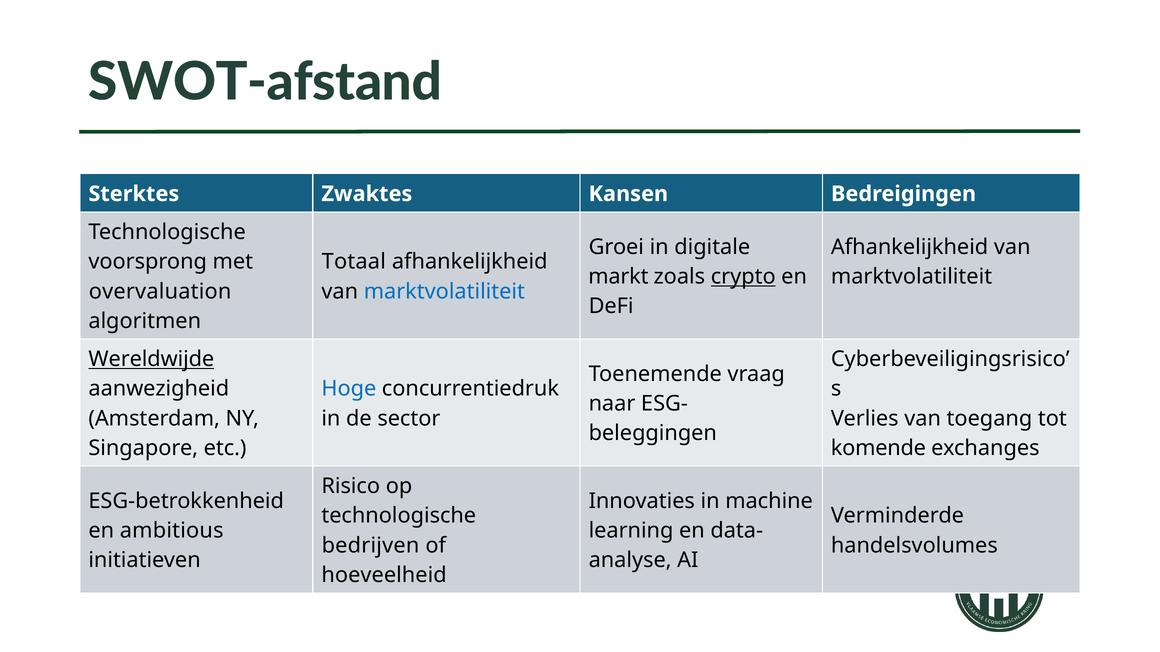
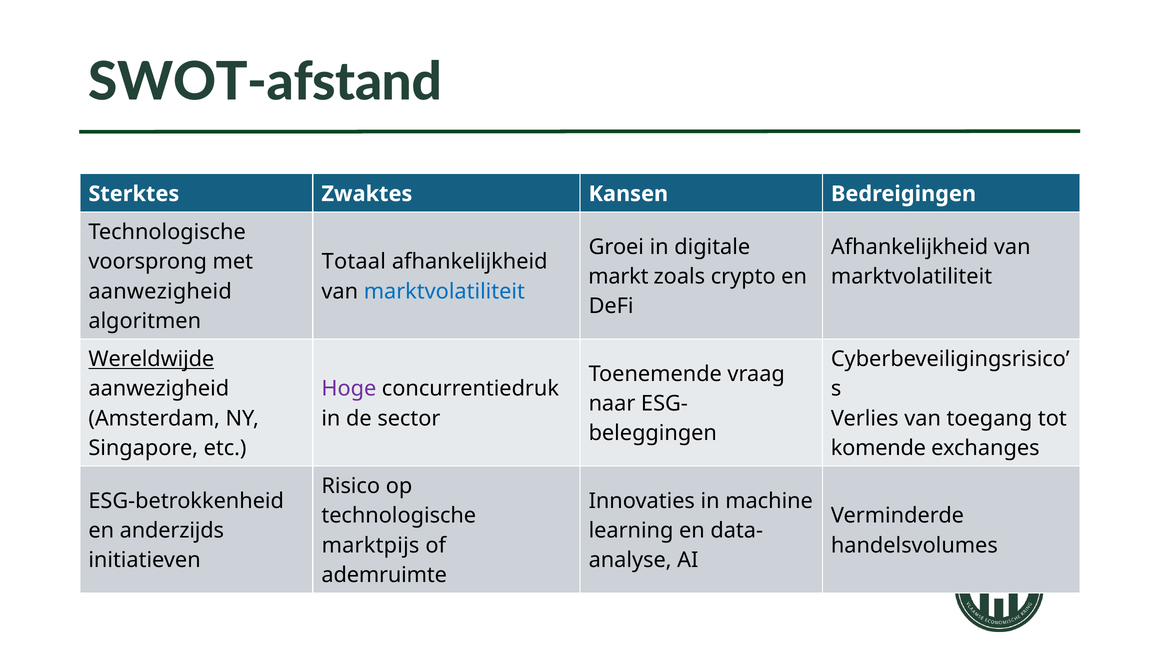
crypto underline: present -> none
overvaluation at (160, 292): overvaluation -> aanwezigheid
Hoge colour: blue -> purple
ambitious: ambitious -> anderzijds
bedrijven: bedrijven -> marktpijs
hoeveelheid: hoeveelheid -> ademruimte
